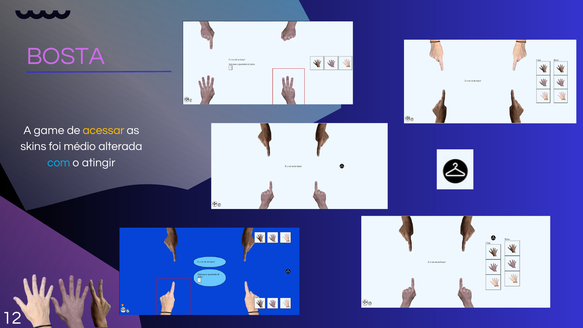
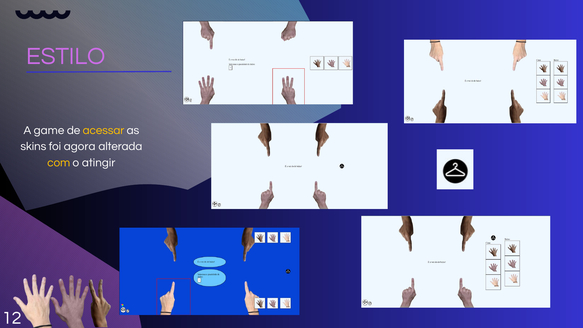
BOSTA: BOSTA -> ESTILO
médio: médio -> agora
com colour: light blue -> yellow
